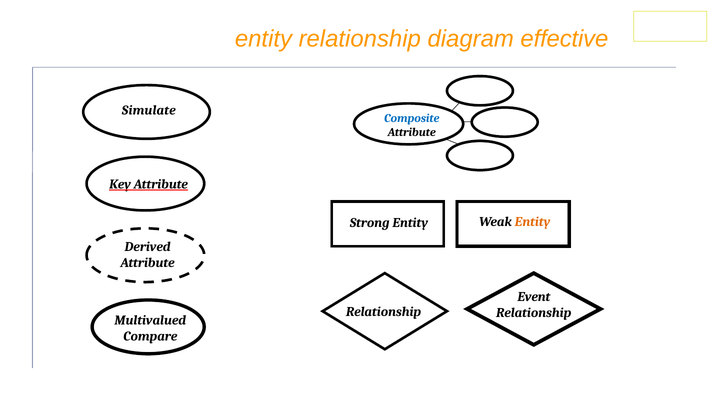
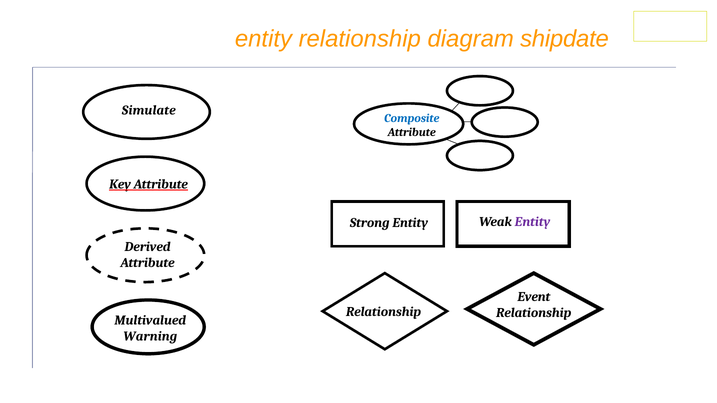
effective: effective -> shipdate
Entity at (533, 222) colour: orange -> purple
Compare: Compare -> Warning
